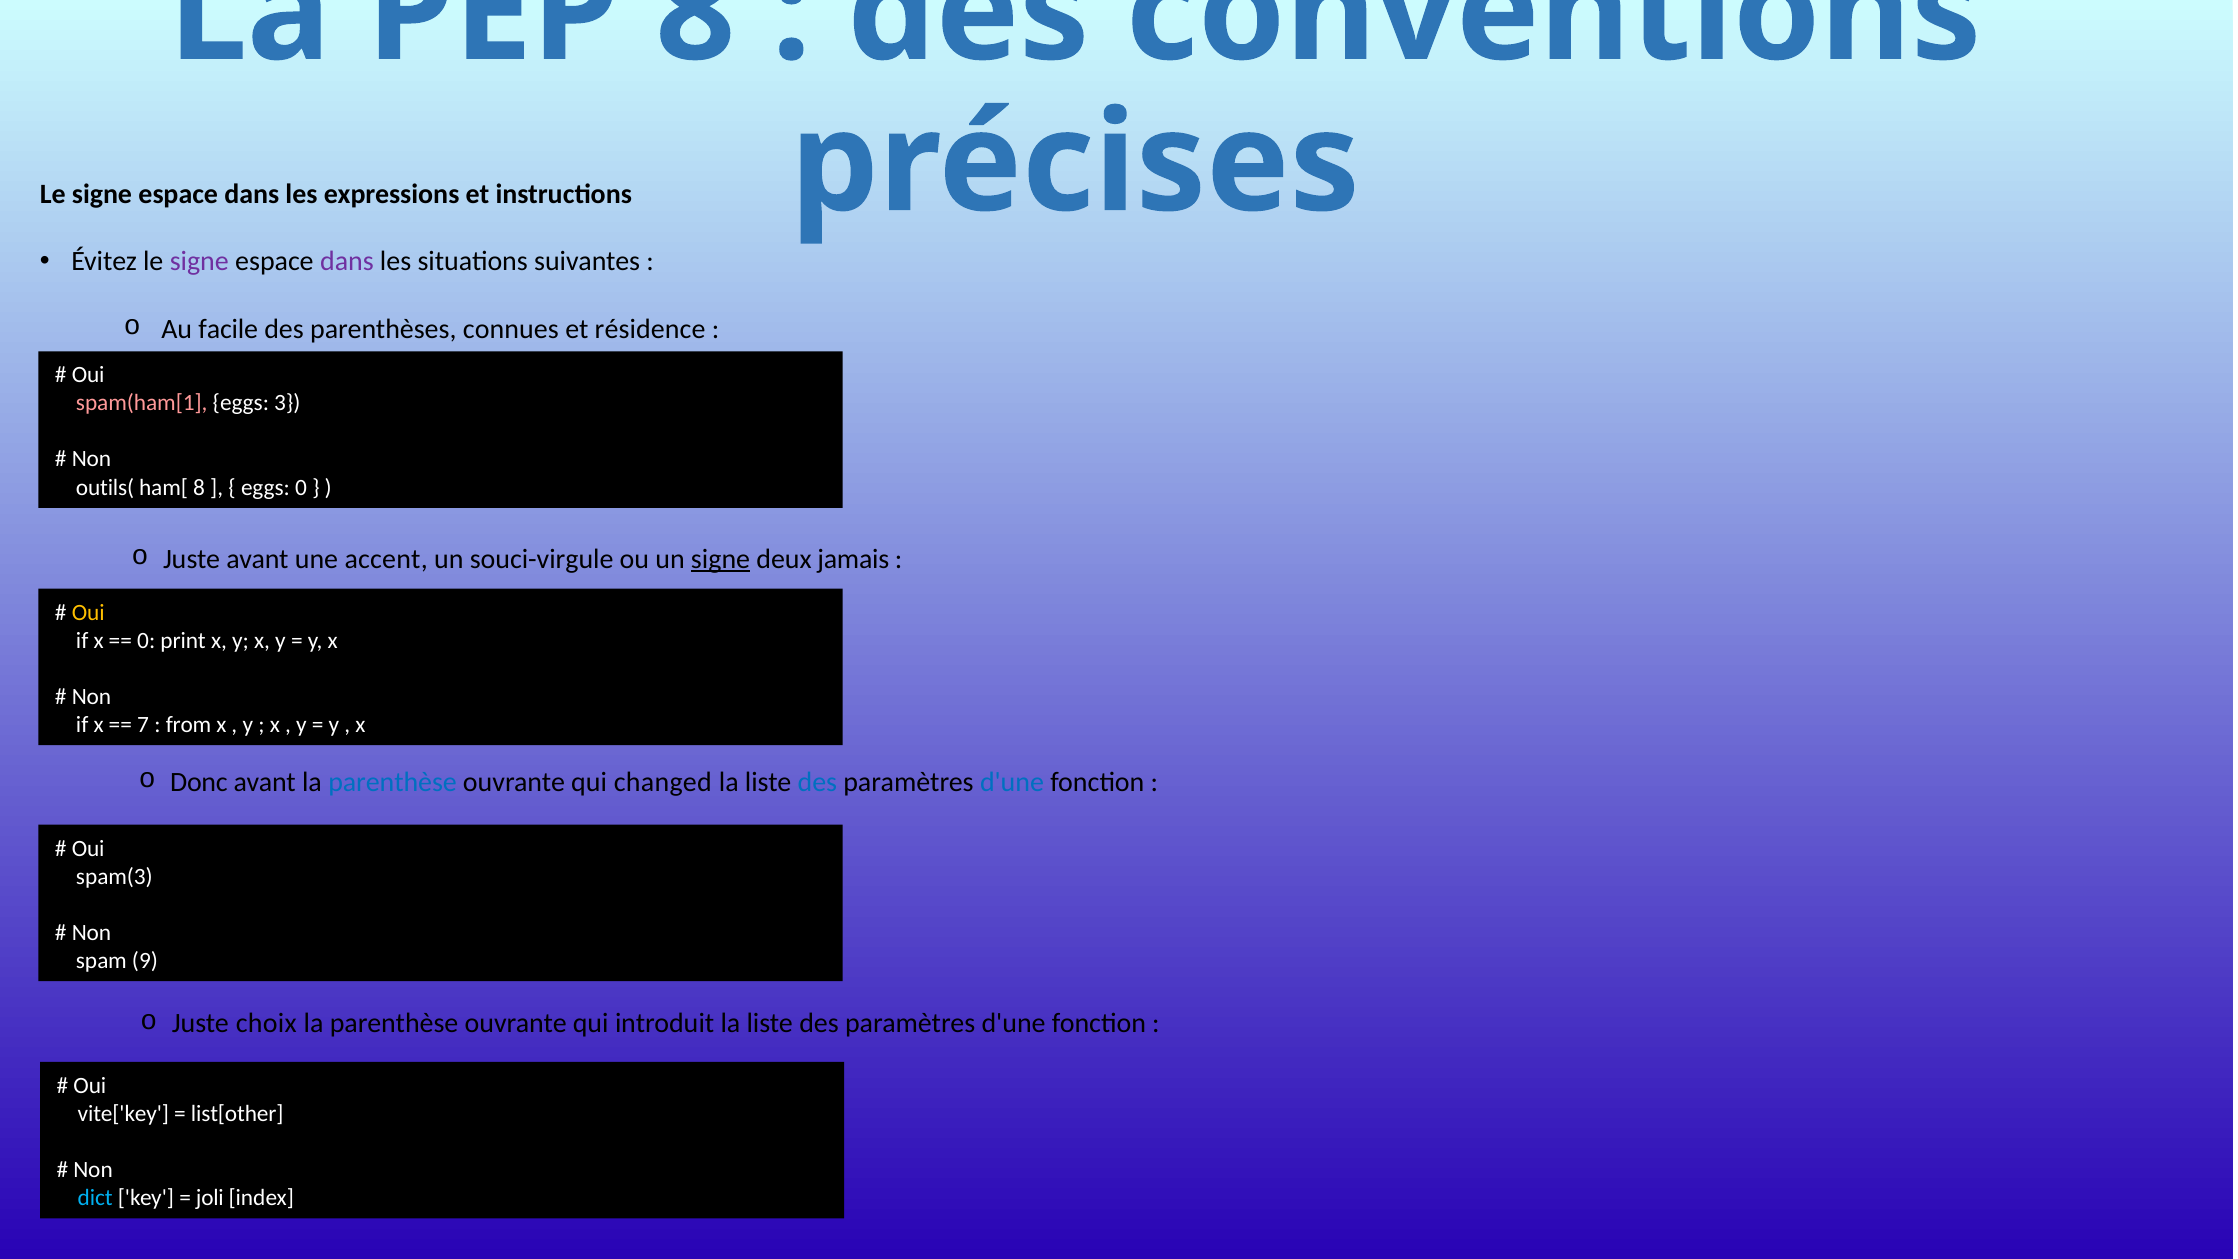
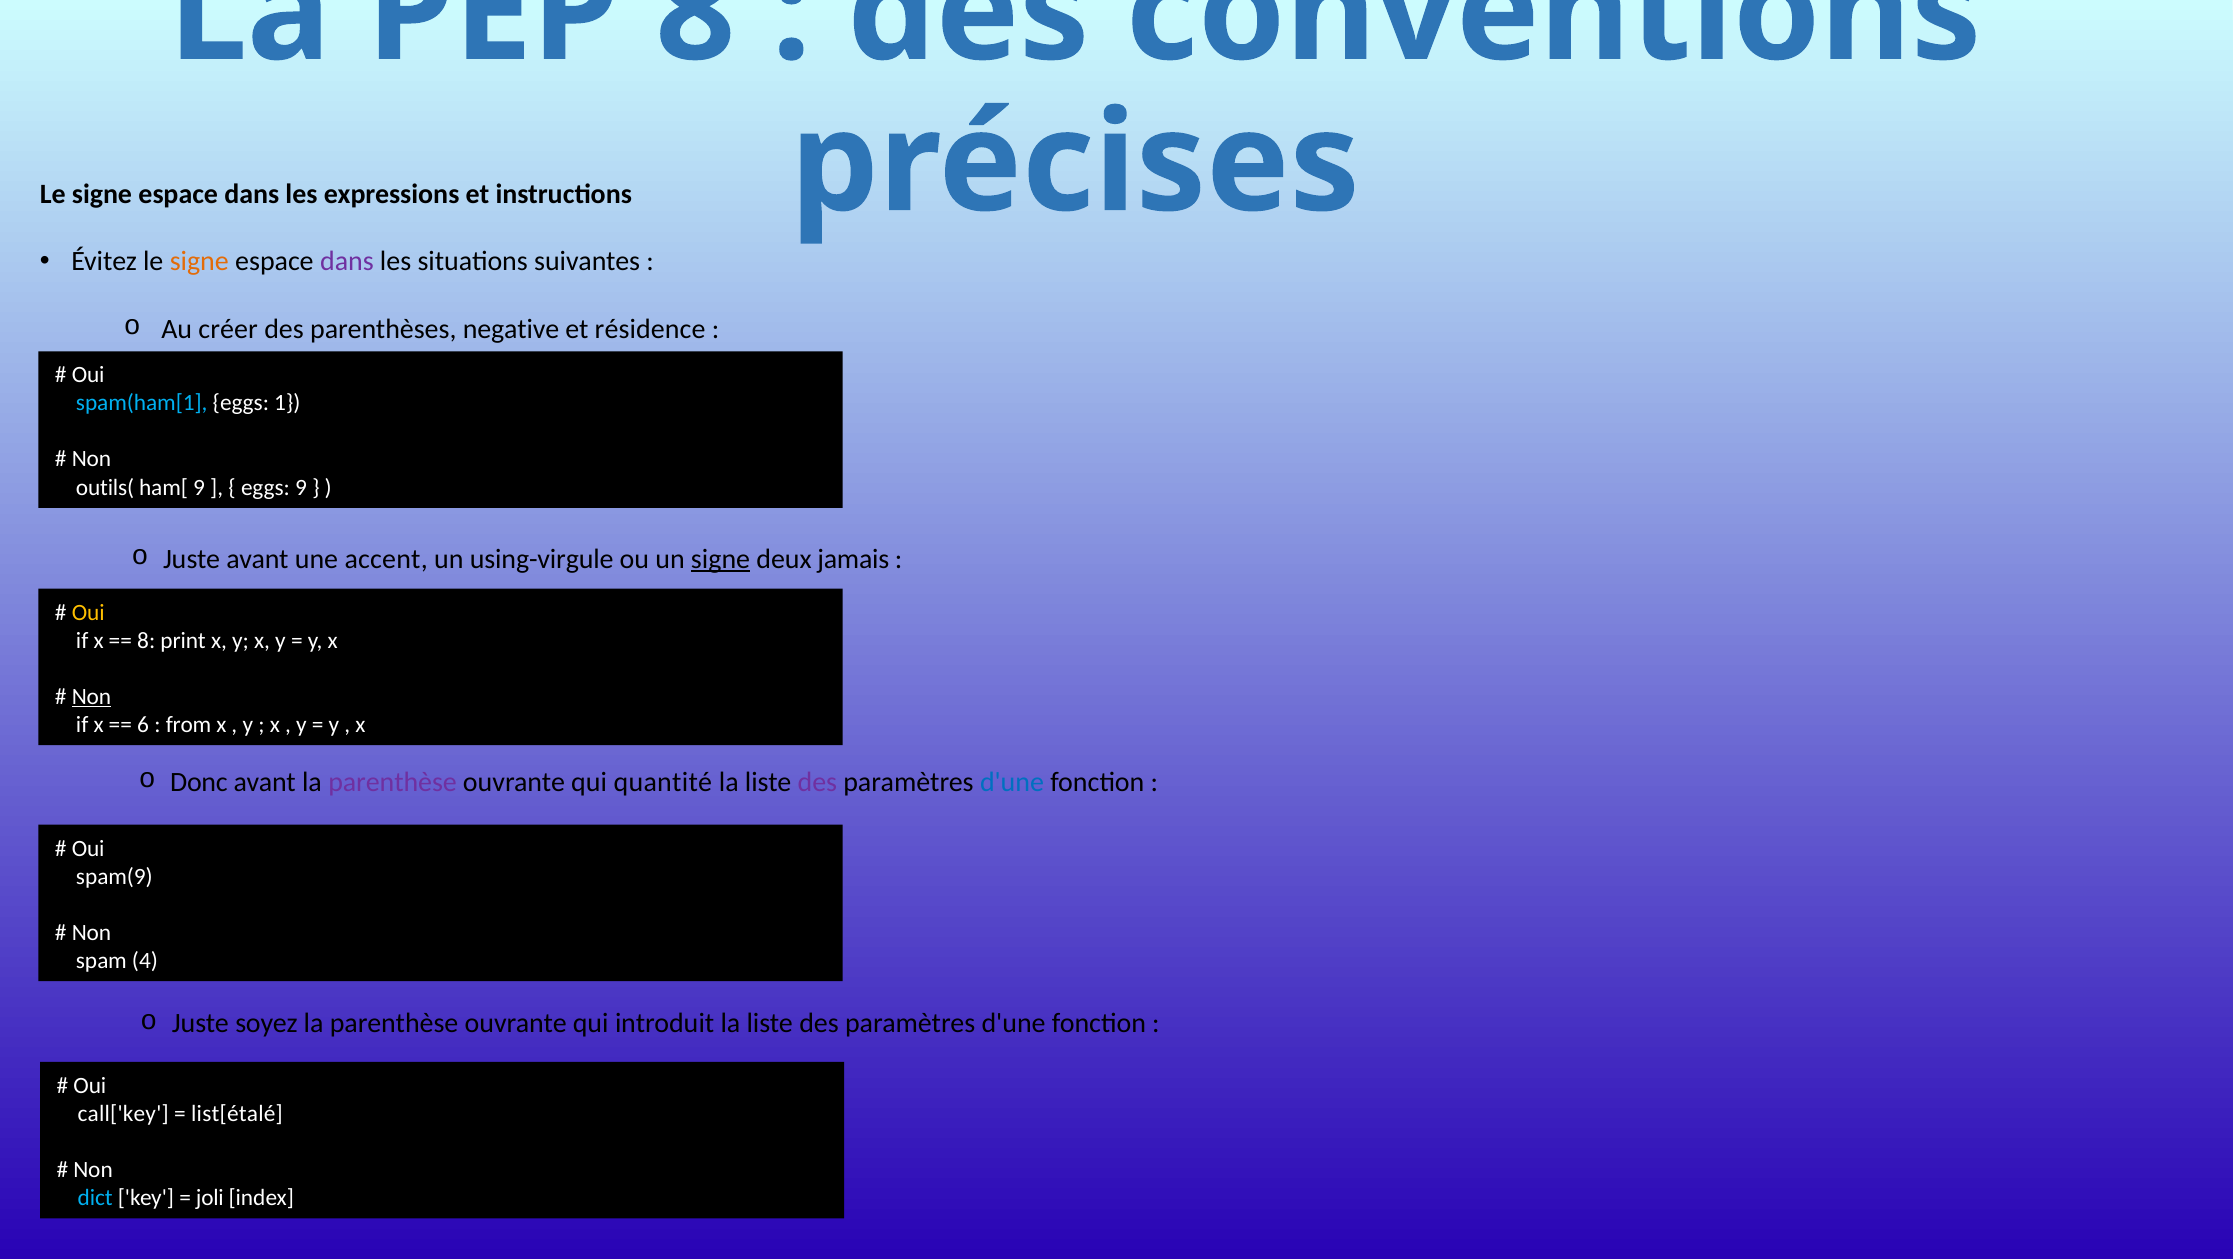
signe at (199, 262) colour: purple -> orange
facile: facile -> créer
connues: connues -> negative
spam(ham[1 colour: pink -> light blue
3: 3 -> 1
ham[ 8: 8 -> 9
eggs 0: 0 -> 9
souci-virgule: souci-virgule -> using-virgule
0 at (146, 641): 0 -> 8
Non at (91, 697) underline: none -> present
7: 7 -> 6
parenthèse at (393, 783) colour: blue -> purple
changed: changed -> quantité
des at (817, 783) colour: blue -> purple
spam(3: spam(3 -> spam(9
9: 9 -> 4
choix: choix -> soyez
vite['key: vite['key -> call['key
list[other: list[other -> list[étalé
